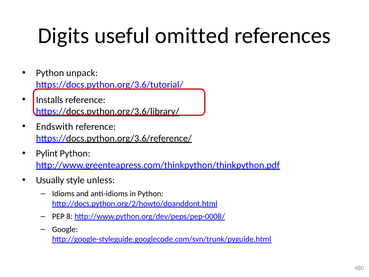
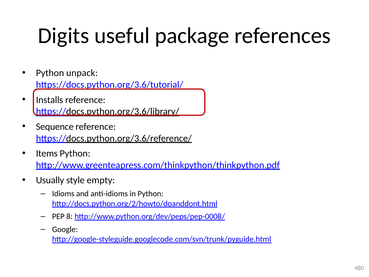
omitted: omitted -> package
Endswith: Endswith -> Sequence
Pylint: Pylint -> Items
unless: unless -> empty
